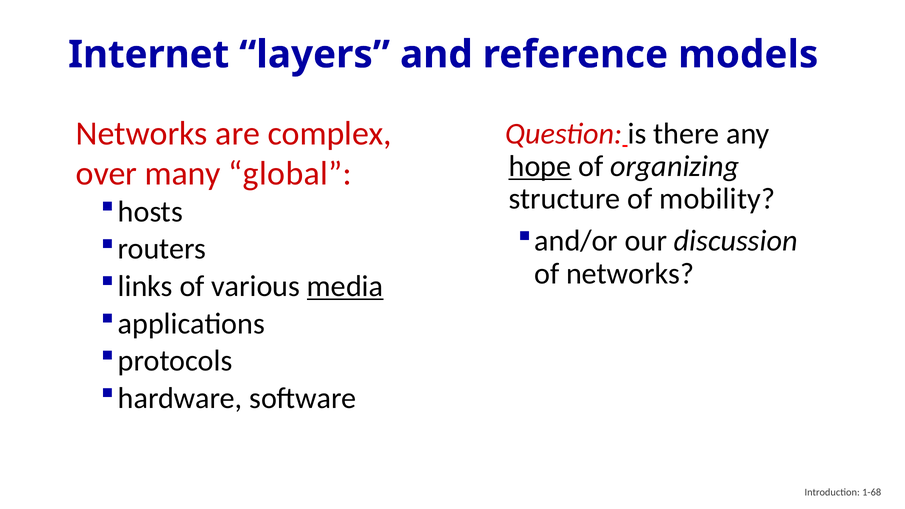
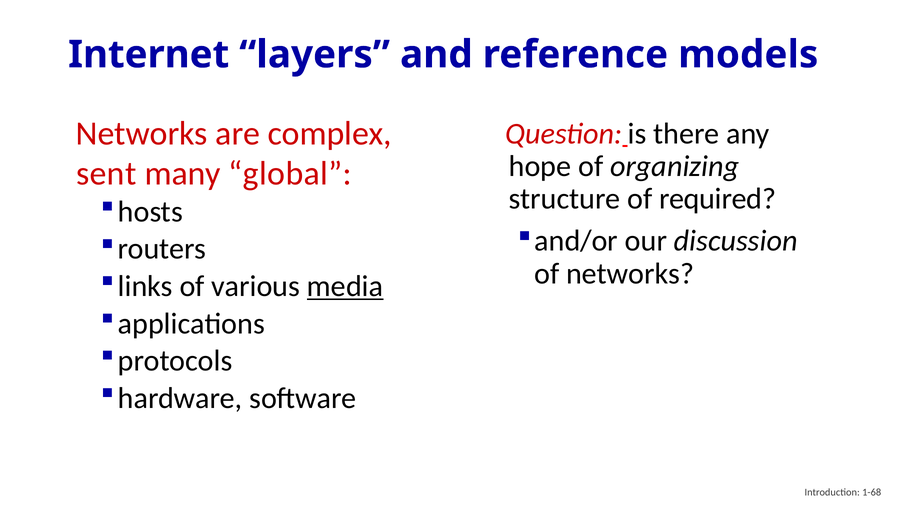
hope underline: present -> none
over: over -> sent
mobility: mobility -> required
